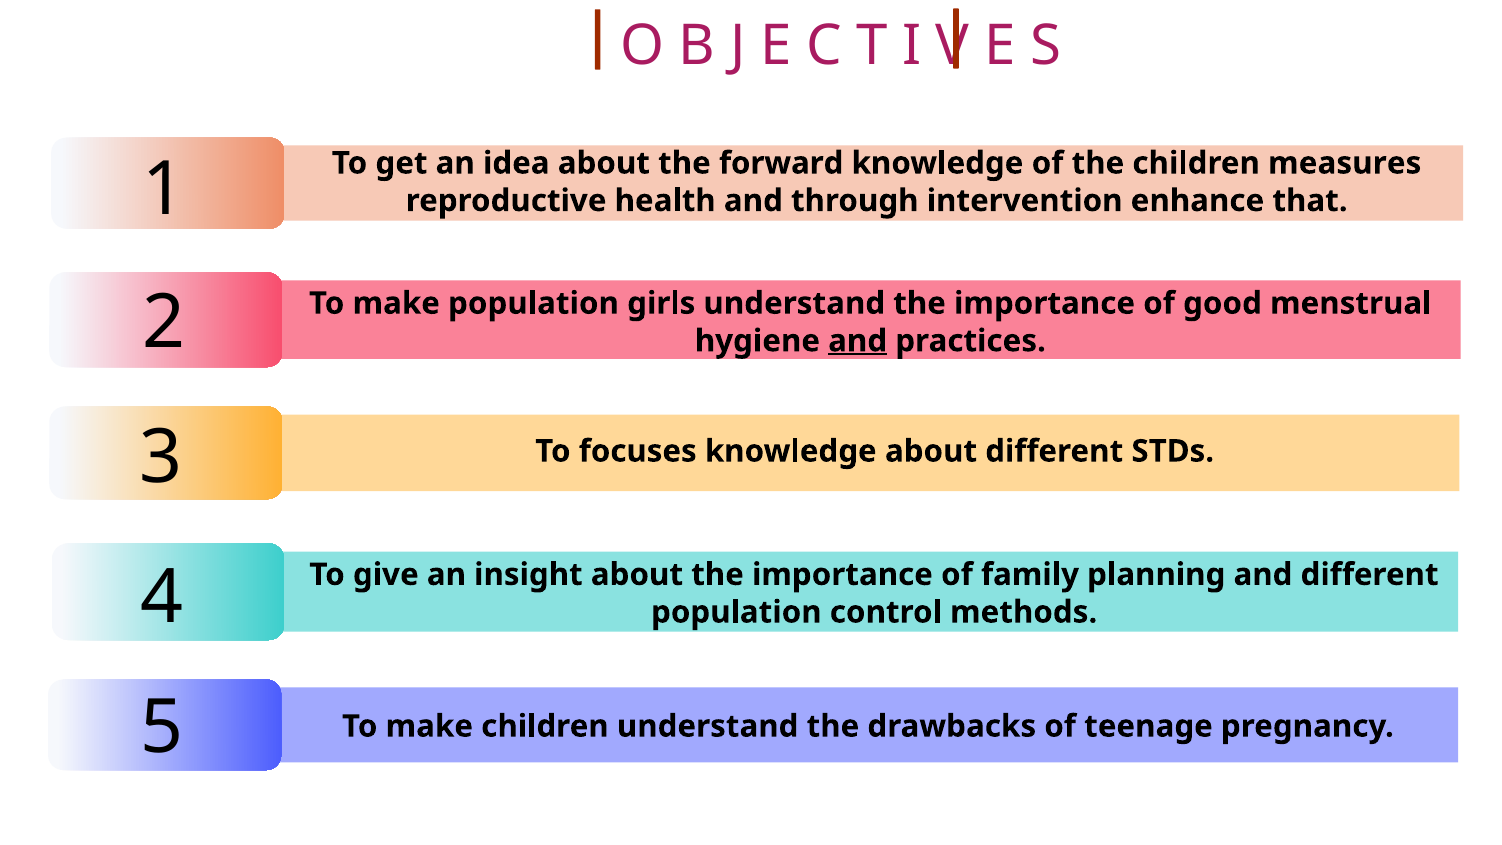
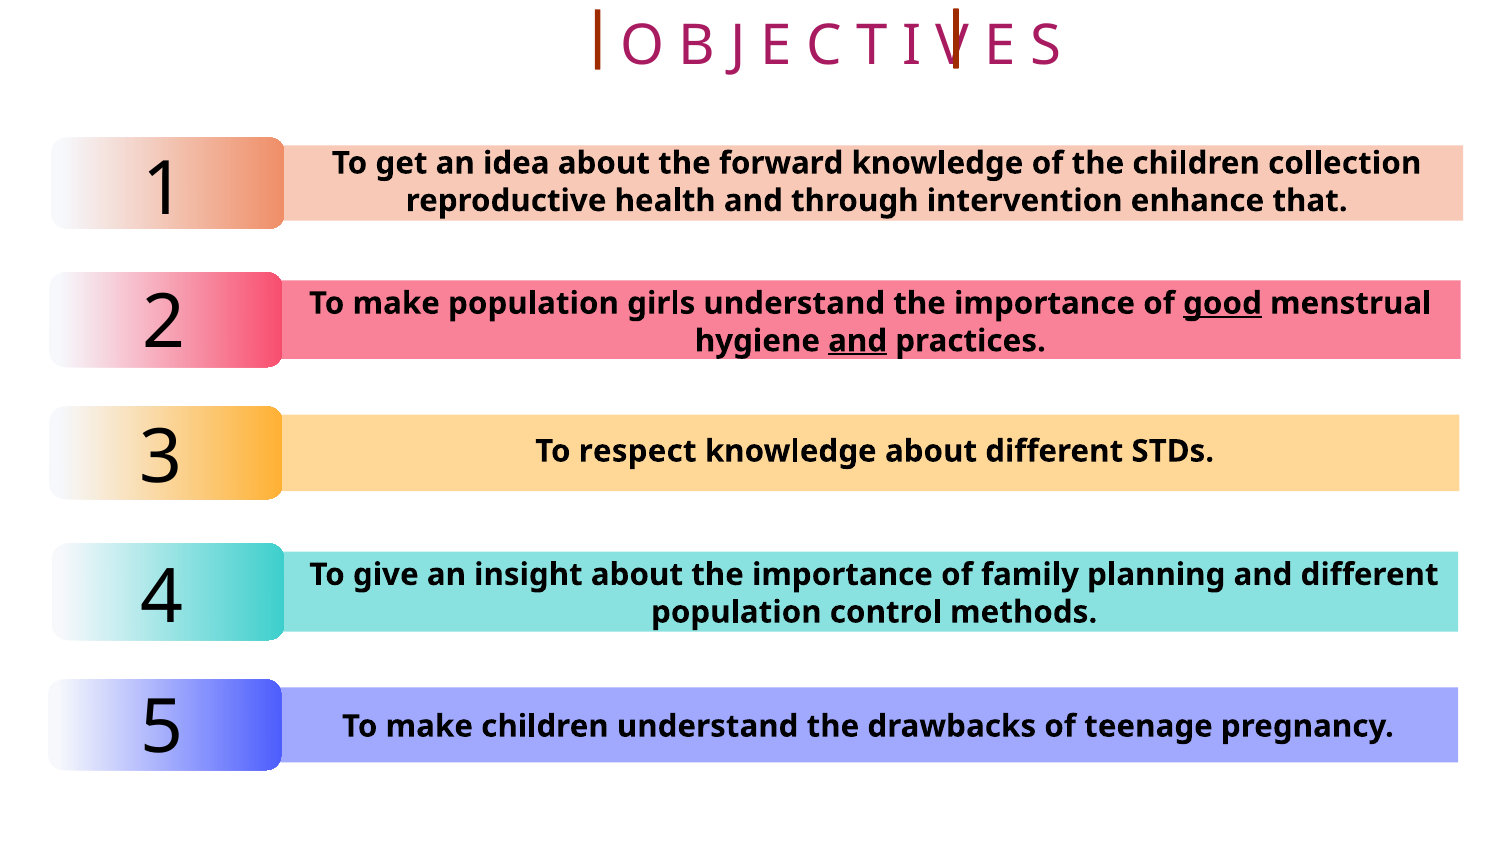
measures: measures -> collection
good underline: none -> present
focuses: focuses -> respect
